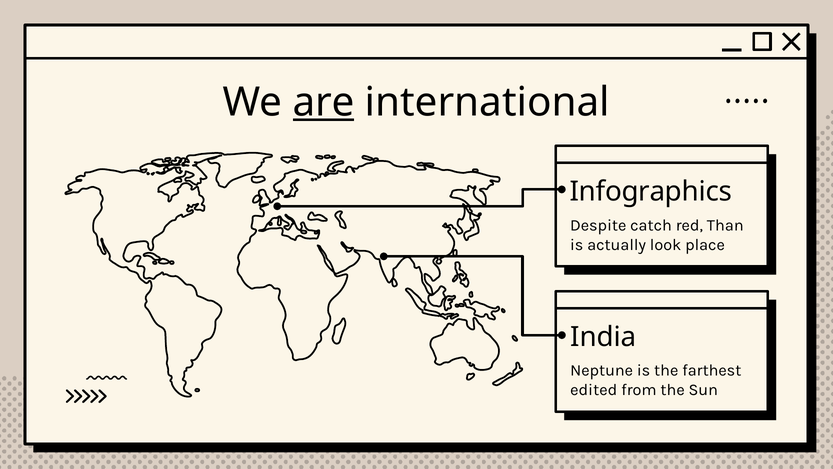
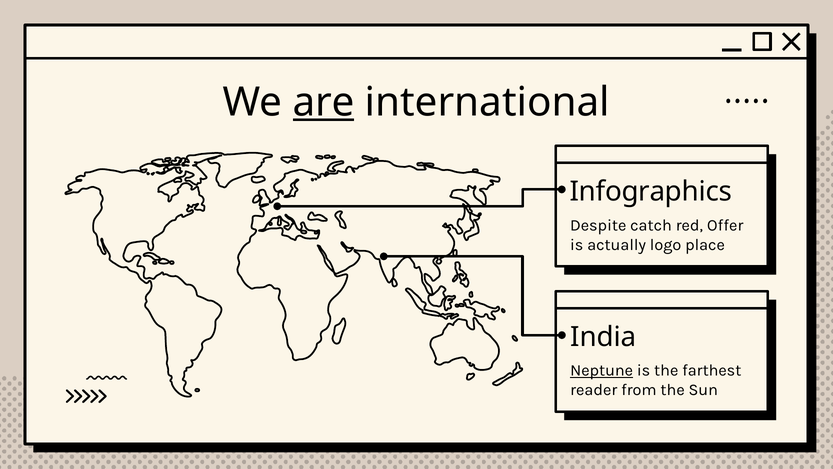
Than: Than -> Offer
look: look -> logo
Neptune underline: none -> present
edited: edited -> reader
